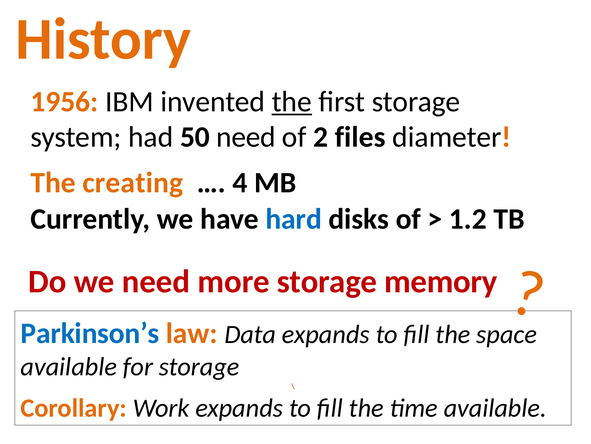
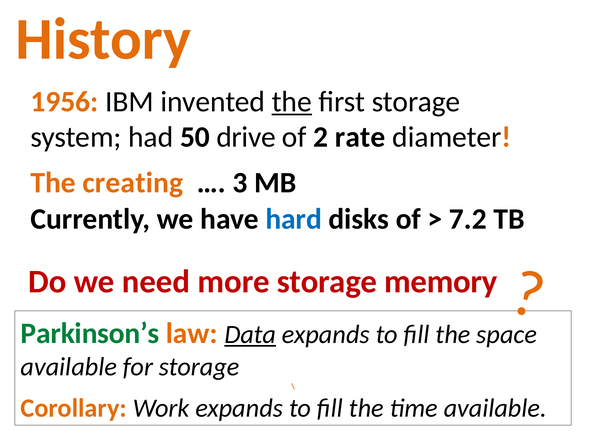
50 need: need -> drive
files: files -> rate
4: 4 -> 3
1.2: 1.2 -> 7.2
Parkinson’s colour: blue -> green
Data underline: none -> present
